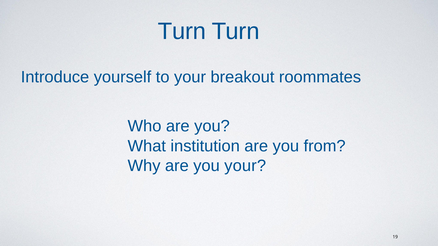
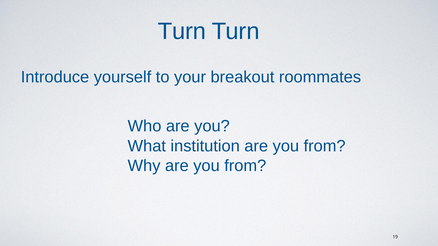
Why are you your: your -> from
